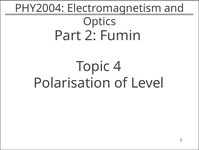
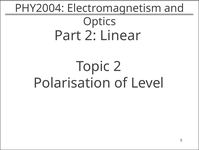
Fumin: Fumin -> Linear
Topic 4: 4 -> 2
